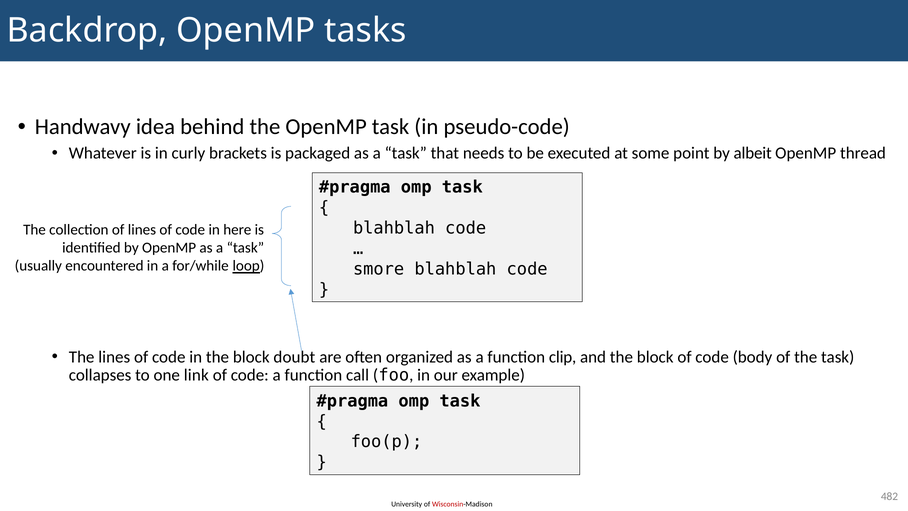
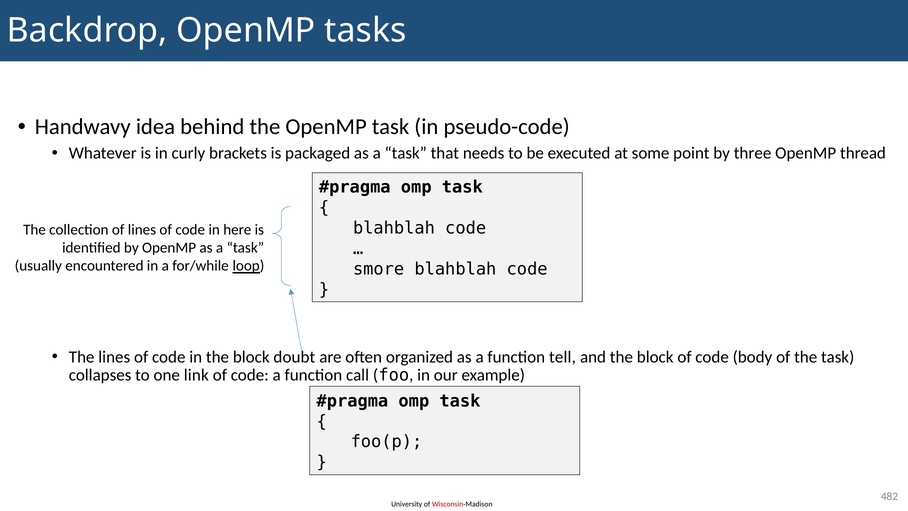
albeit: albeit -> three
clip: clip -> tell
